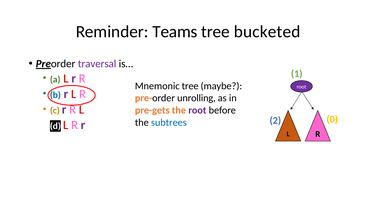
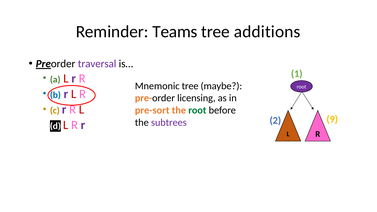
bucketed: bucketed -> additions
unrolling: unrolling -> licensing
pre-gets: pre-gets -> pre-sort
root at (197, 110) colour: purple -> green
0: 0 -> 9
subtrees colour: blue -> purple
